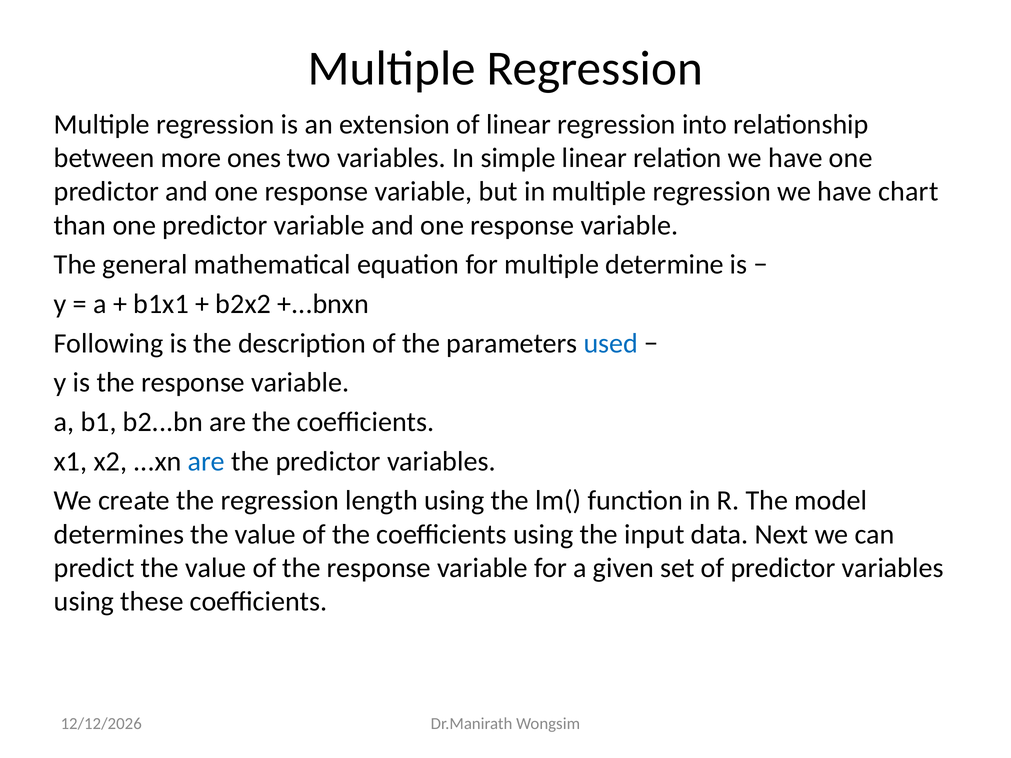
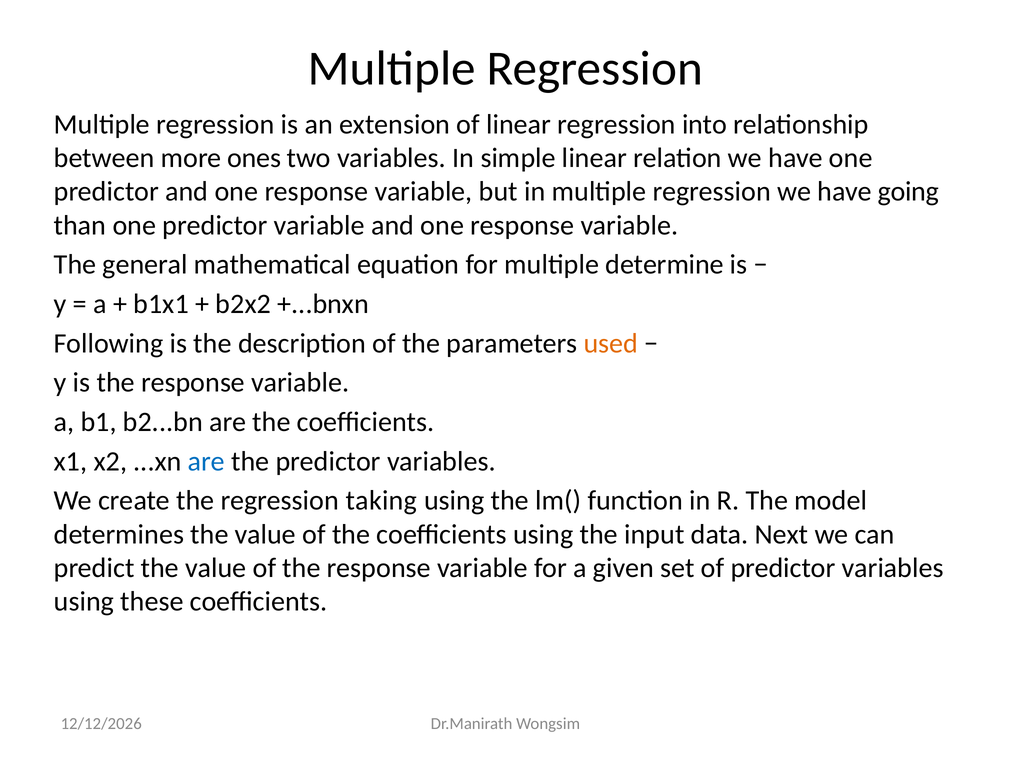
chart: chart -> going
used colour: blue -> orange
length: length -> taking
